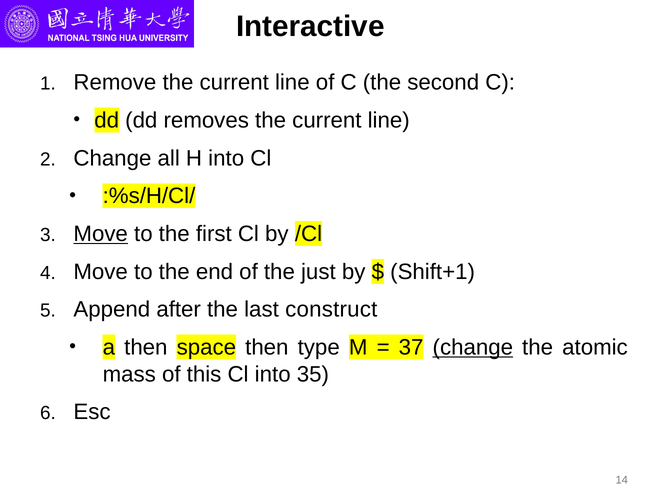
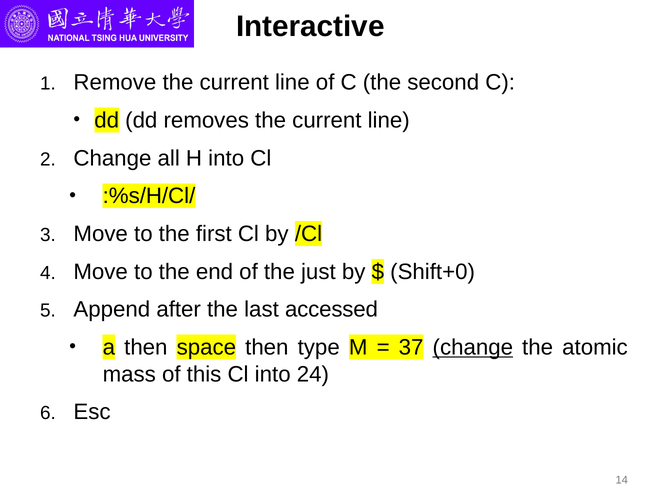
Move at (101, 234) underline: present -> none
Shift+1: Shift+1 -> Shift+0
construct: construct -> accessed
35: 35 -> 24
